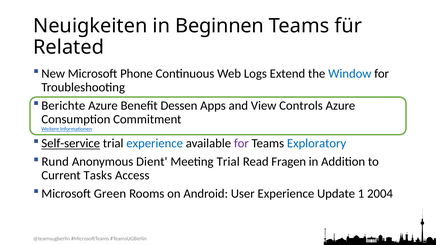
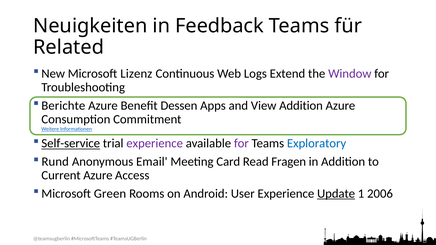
Beginnen: Beginnen -> Feedback
Phone: Phone -> Lizenz
Window colour: blue -> purple
View Controls: Controls -> Addition
experience at (155, 144) colour: blue -> purple
Dient: Dient -> Email
Meeting Trial: Trial -> Card
Current Tasks: Tasks -> Azure
Update underline: none -> present
2004: 2004 -> 2006
